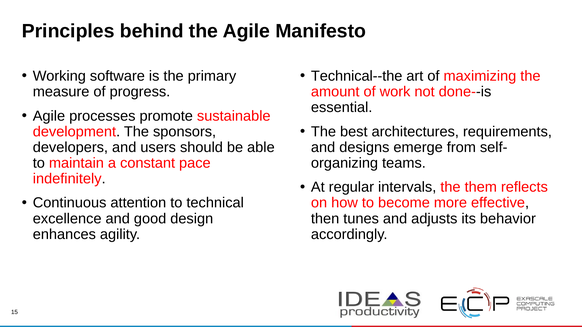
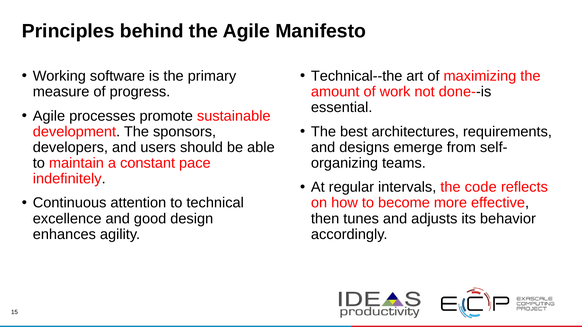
them: them -> code
